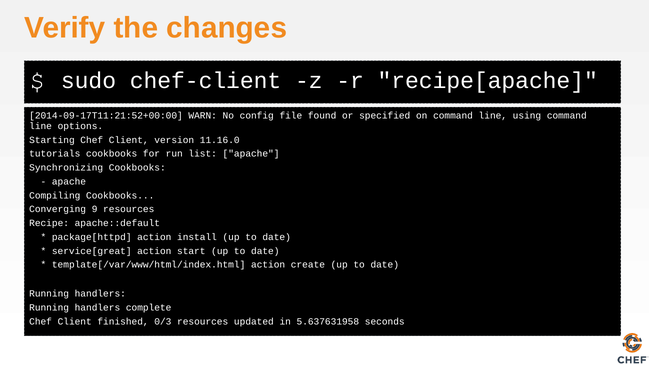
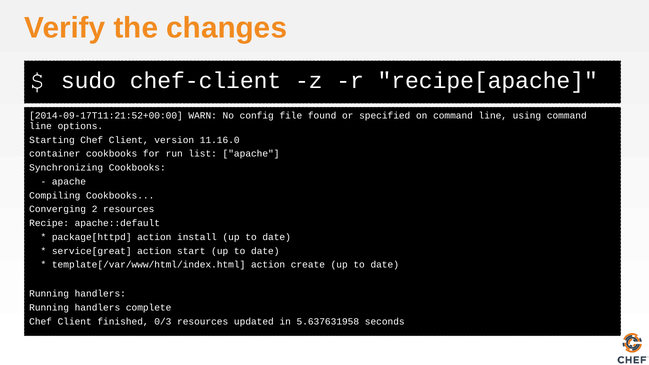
tutorials: tutorials -> container
9: 9 -> 2
